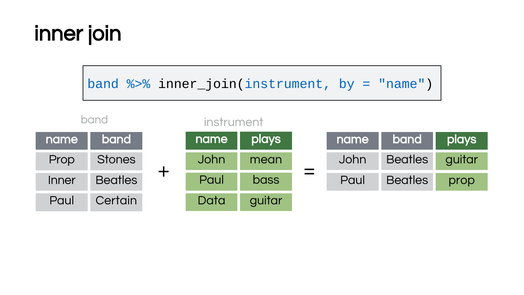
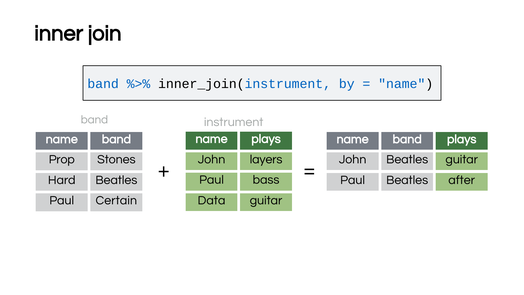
mean: mean -> layers
Inner at (62, 180): Inner -> Hard
Beatles prop: prop -> after
